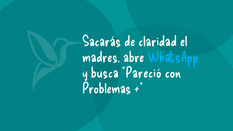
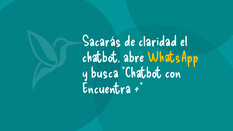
madres at (101, 57): madres -> chatbot
WhatsApp colour: light blue -> yellow
busca Pareció: Pareció -> Chatbot
Problemas: Problemas -> Encuentra
